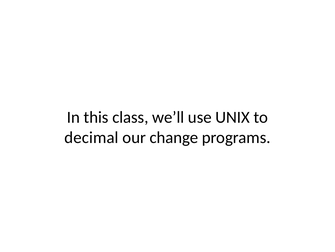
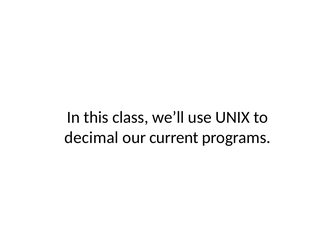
change: change -> current
